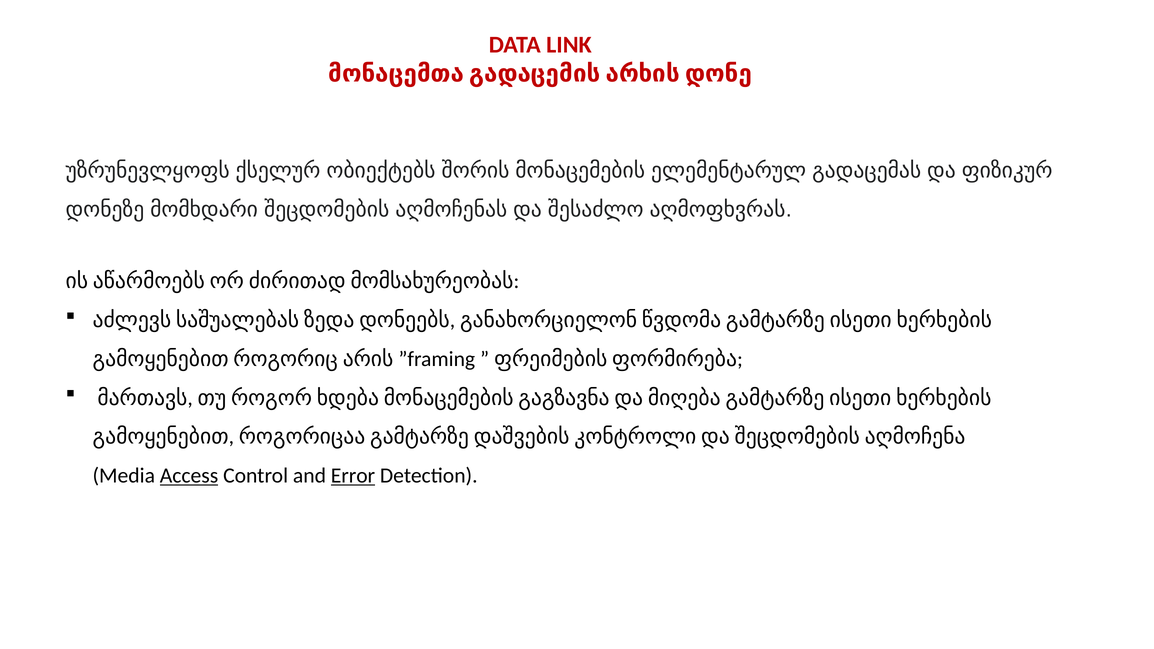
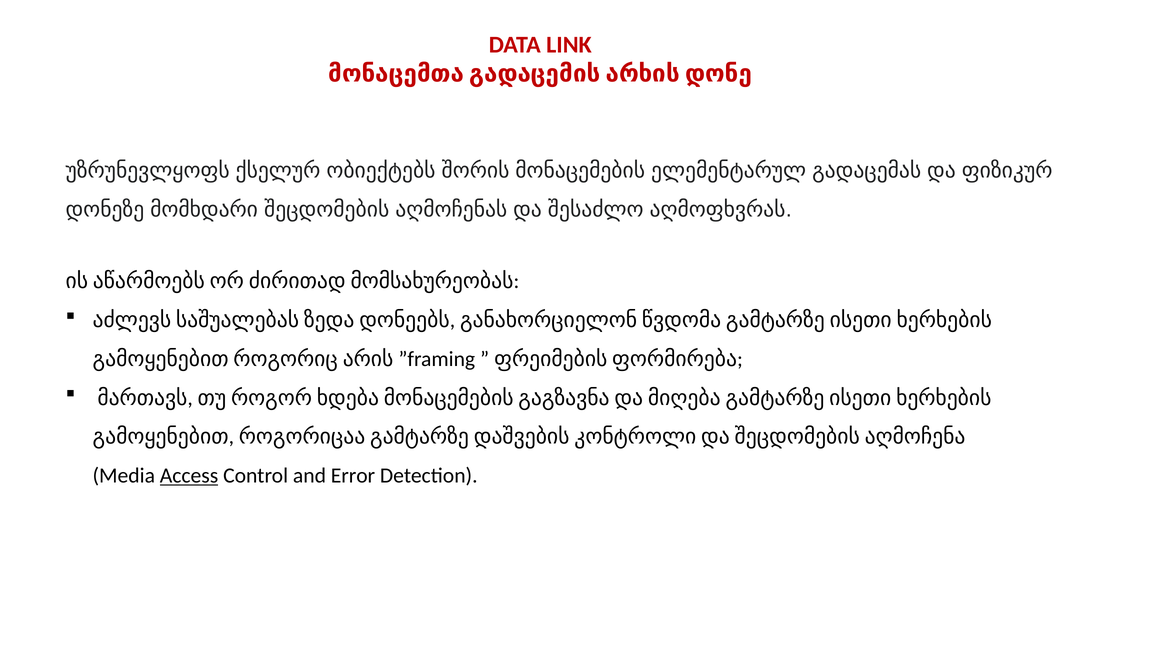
Error underline: present -> none
